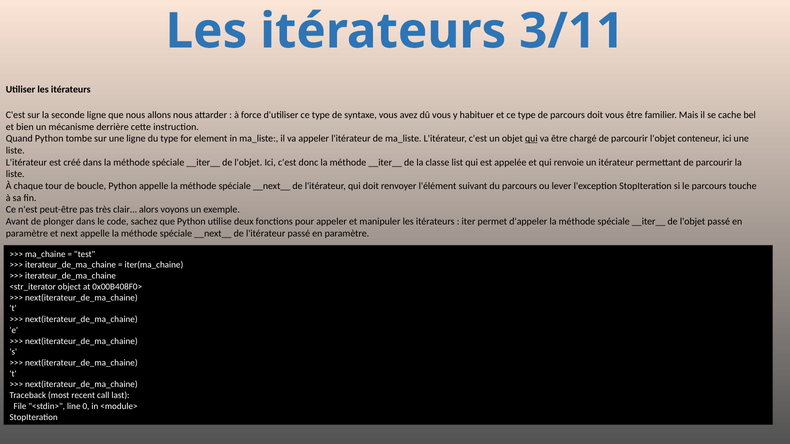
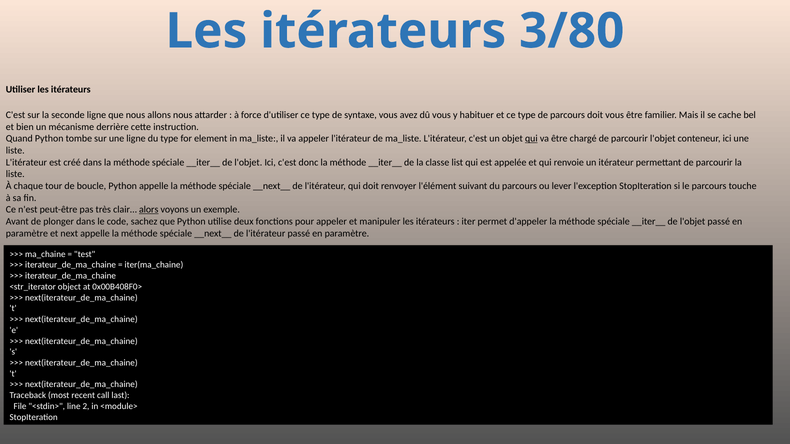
3/11: 3/11 -> 3/80
alors underline: none -> present
0: 0 -> 2
